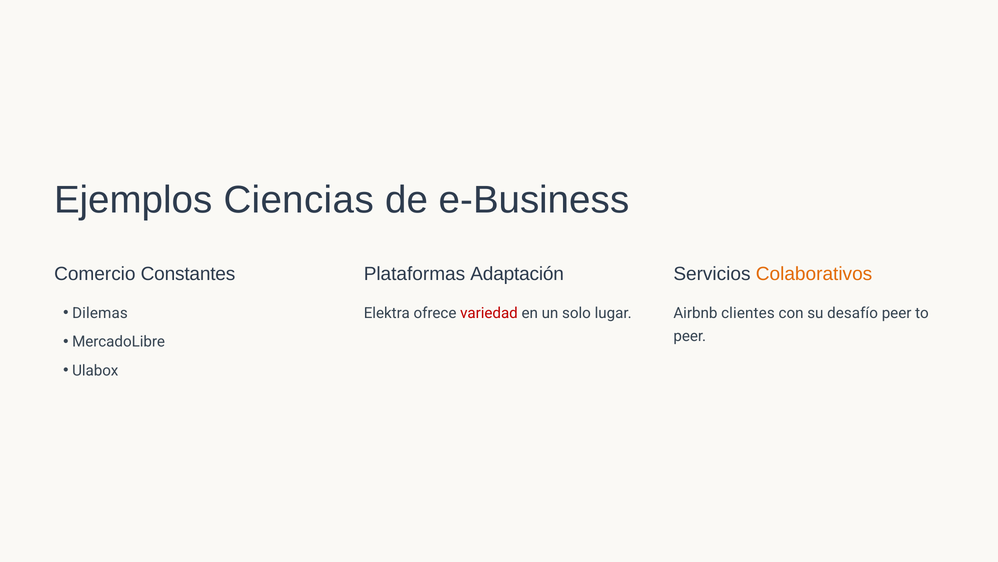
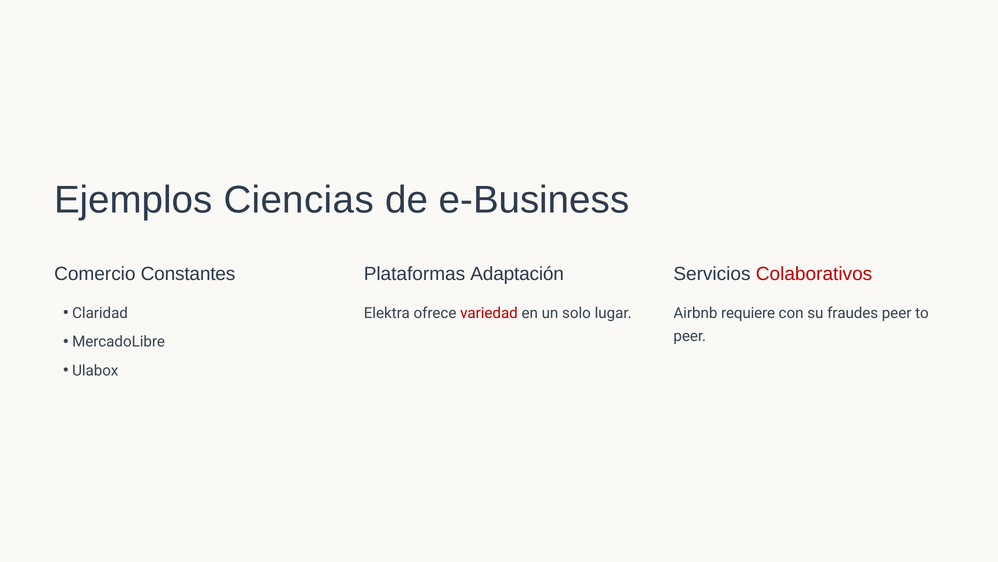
Colaborativos colour: orange -> red
Dilemas: Dilemas -> Claridad
clientes: clientes -> requiere
desafío: desafío -> fraudes
